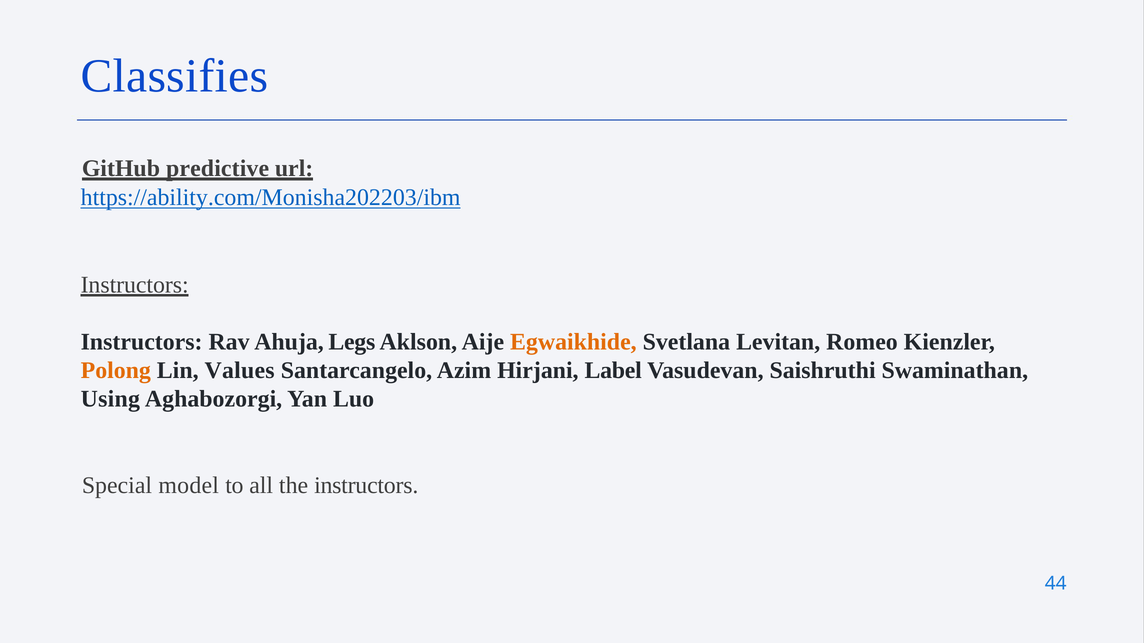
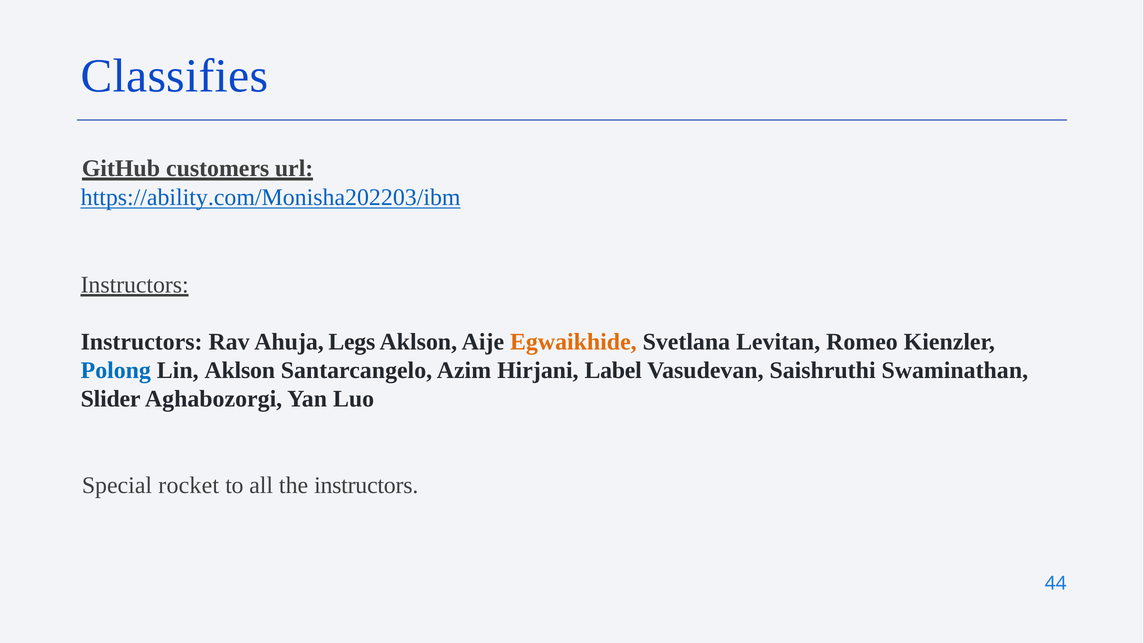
predictive: predictive -> customers
Polong colour: orange -> blue
Lin Values: Values -> Aklson
Using: Using -> Slider
model: model -> rocket
